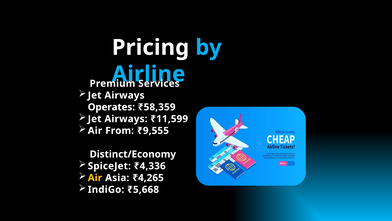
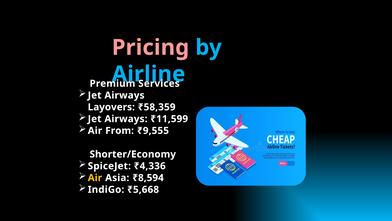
Pricing colour: white -> pink
Operates: Operates -> Layovers
Distinct/Economy: Distinct/Economy -> Shorter/Economy
₹4,265: ₹4,265 -> ₹8,594
